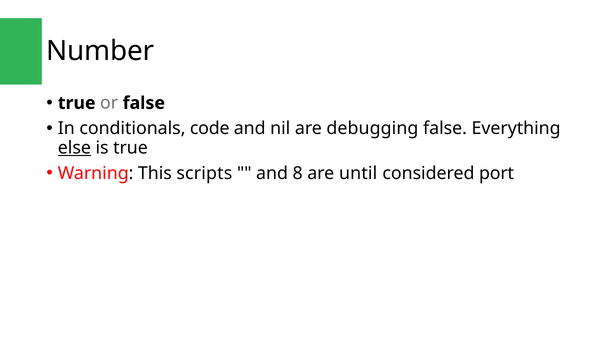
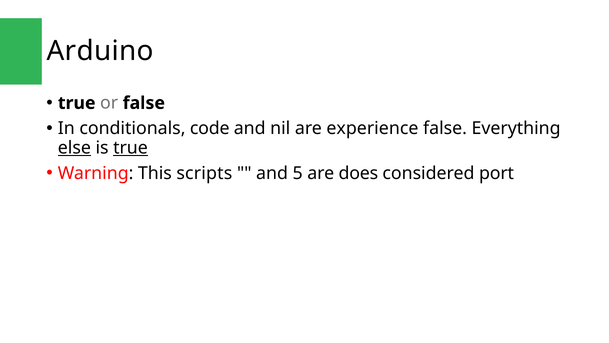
Number: Number -> Arduino
debugging: debugging -> experience
true at (131, 148) underline: none -> present
8: 8 -> 5
until: until -> does
